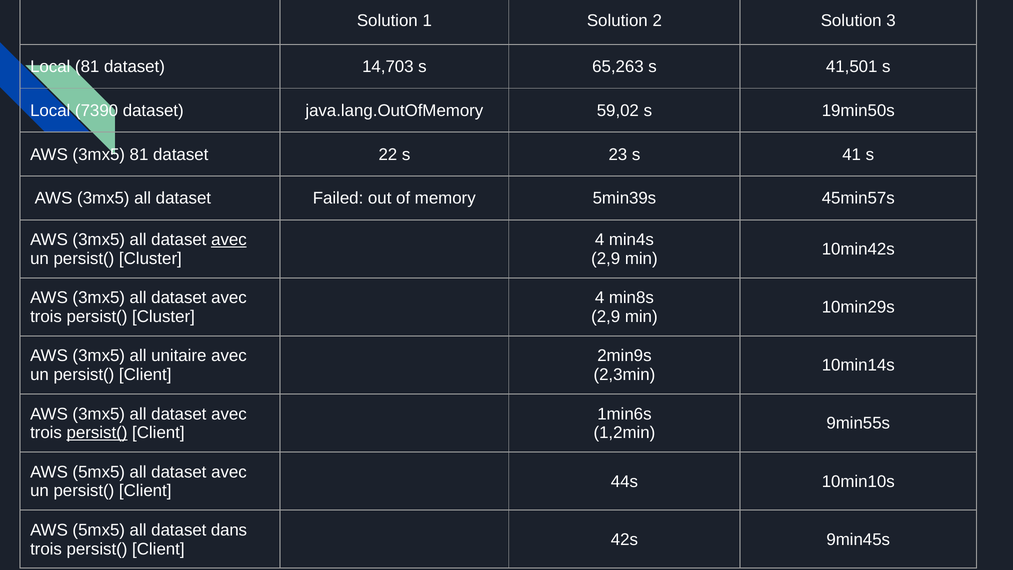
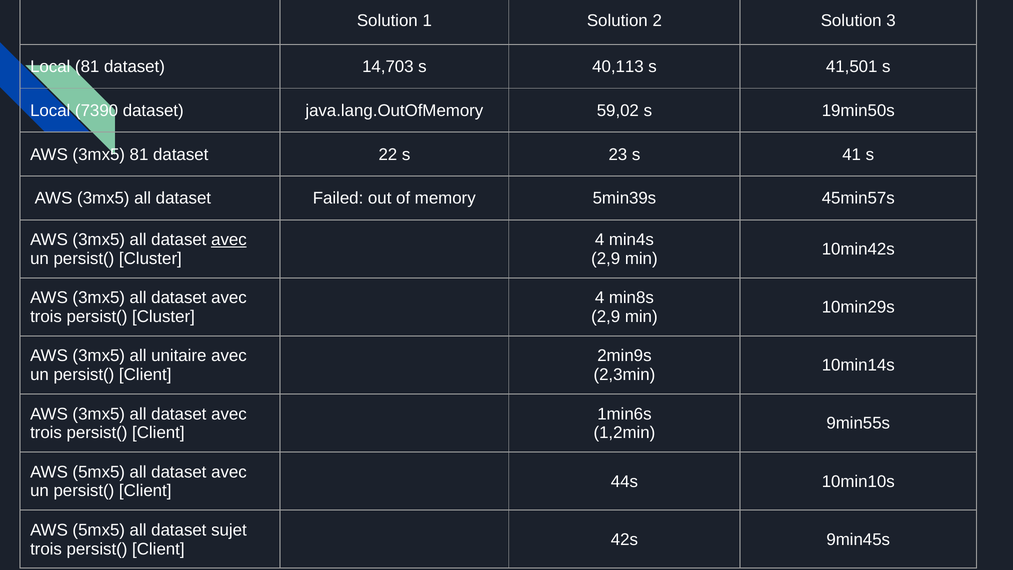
65,263: 65,263 -> 40,113
persist( at (97, 433) underline: present -> none
dans: dans -> sujet
